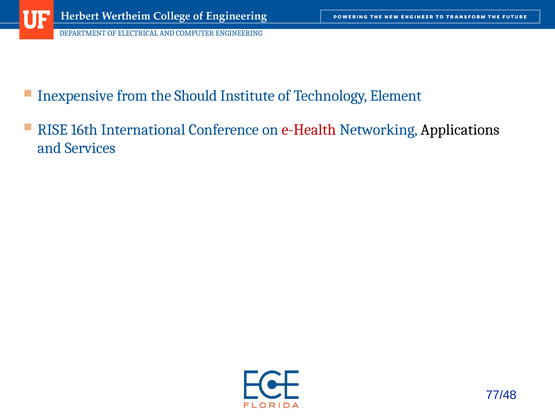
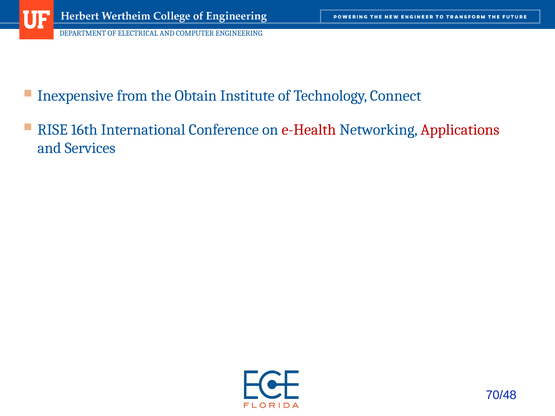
Should: Should -> Obtain
Element: Element -> Connect
Applications colour: black -> red
77/48: 77/48 -> 70/48
